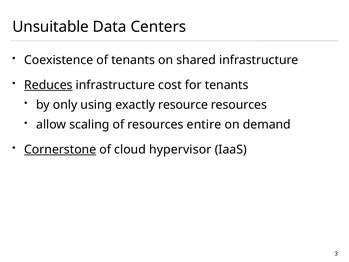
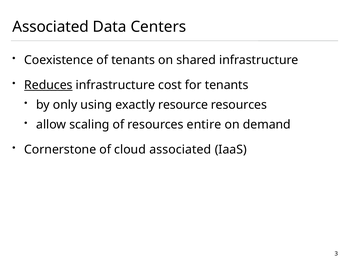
Unsuitable at (51, 27): Unsuitable -> Associated
Cornerstone underline: present -> none
cloud hypervisor: hypervisor -> associated
